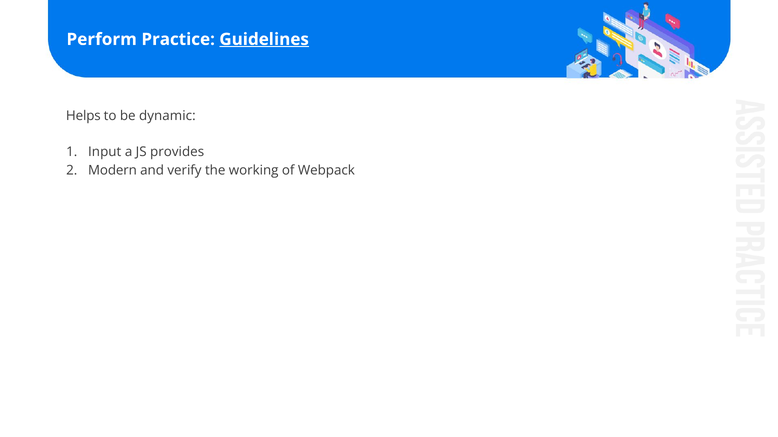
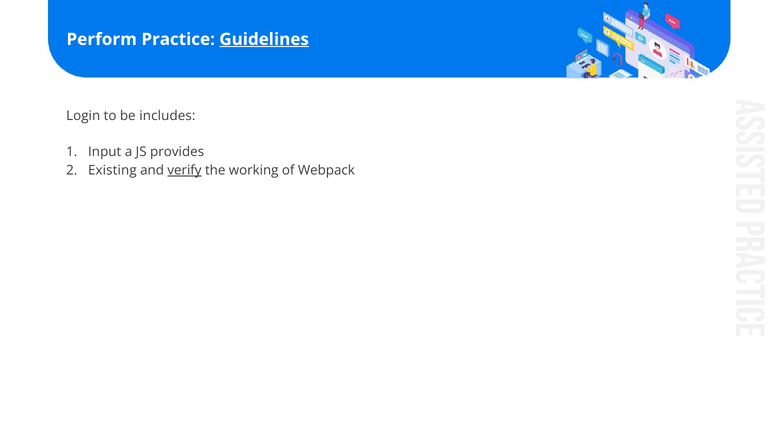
Helps: Helps -> Login
dynamic: dynamic -> includes
Modern: Modern -> Existing
verify underline: none -> present
